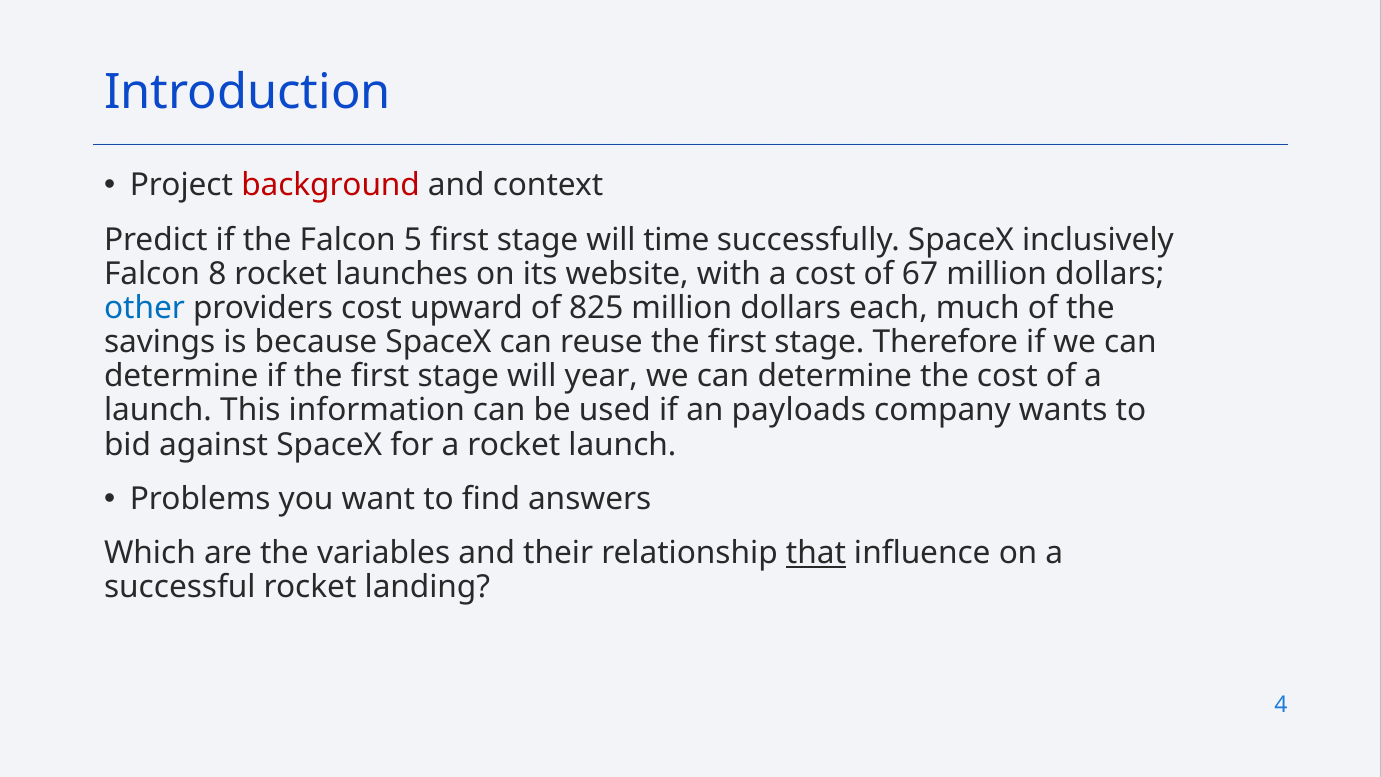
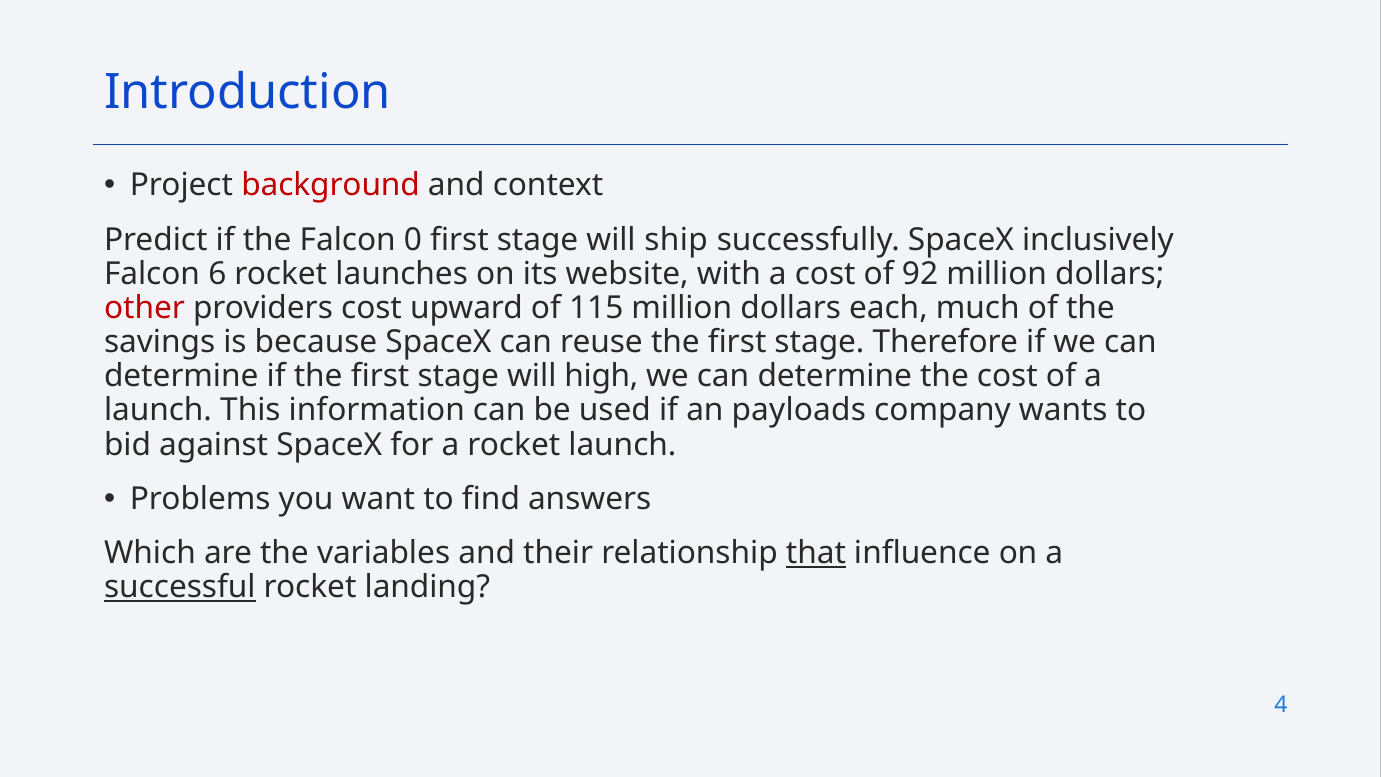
5: 5 -> 0
time: time -> ship
8: 8 -> 6
67: 67 -> 92
other colour: blue -> red
825: 825 -> 115
year: year -> high
successful underline: none -> present
